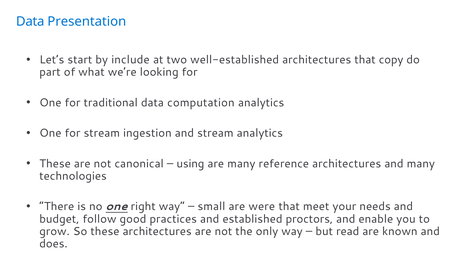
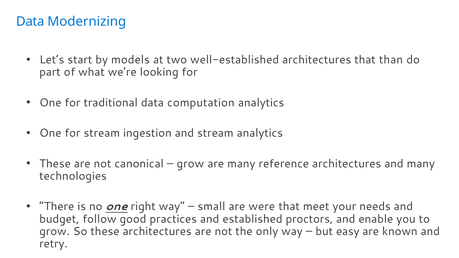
Presentation: Presentation -> Modernizing
include: include -> models
copy: copy -> than
using at (190, 164): using -> grow
read: read -> easy
does: does -> retry
